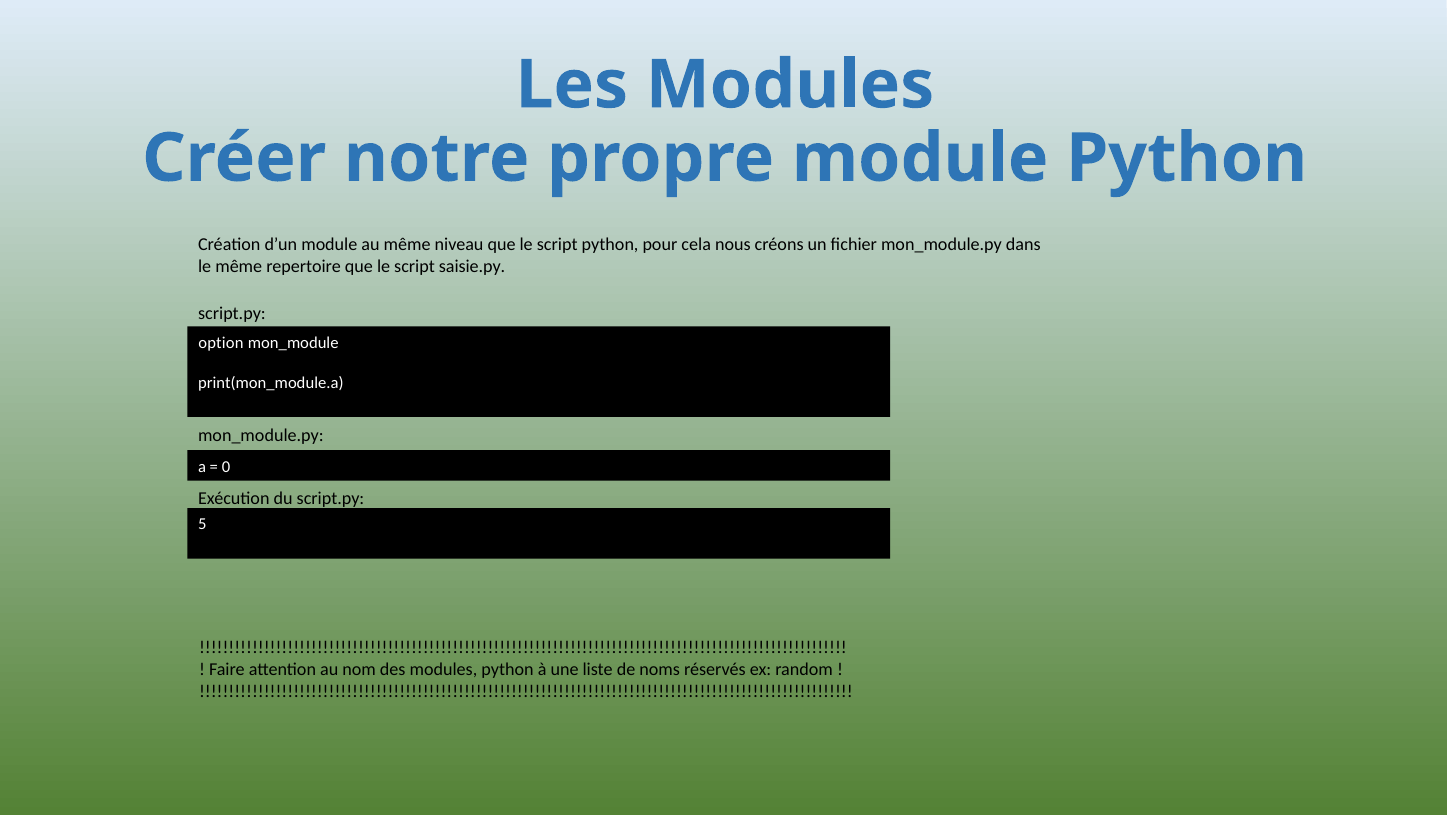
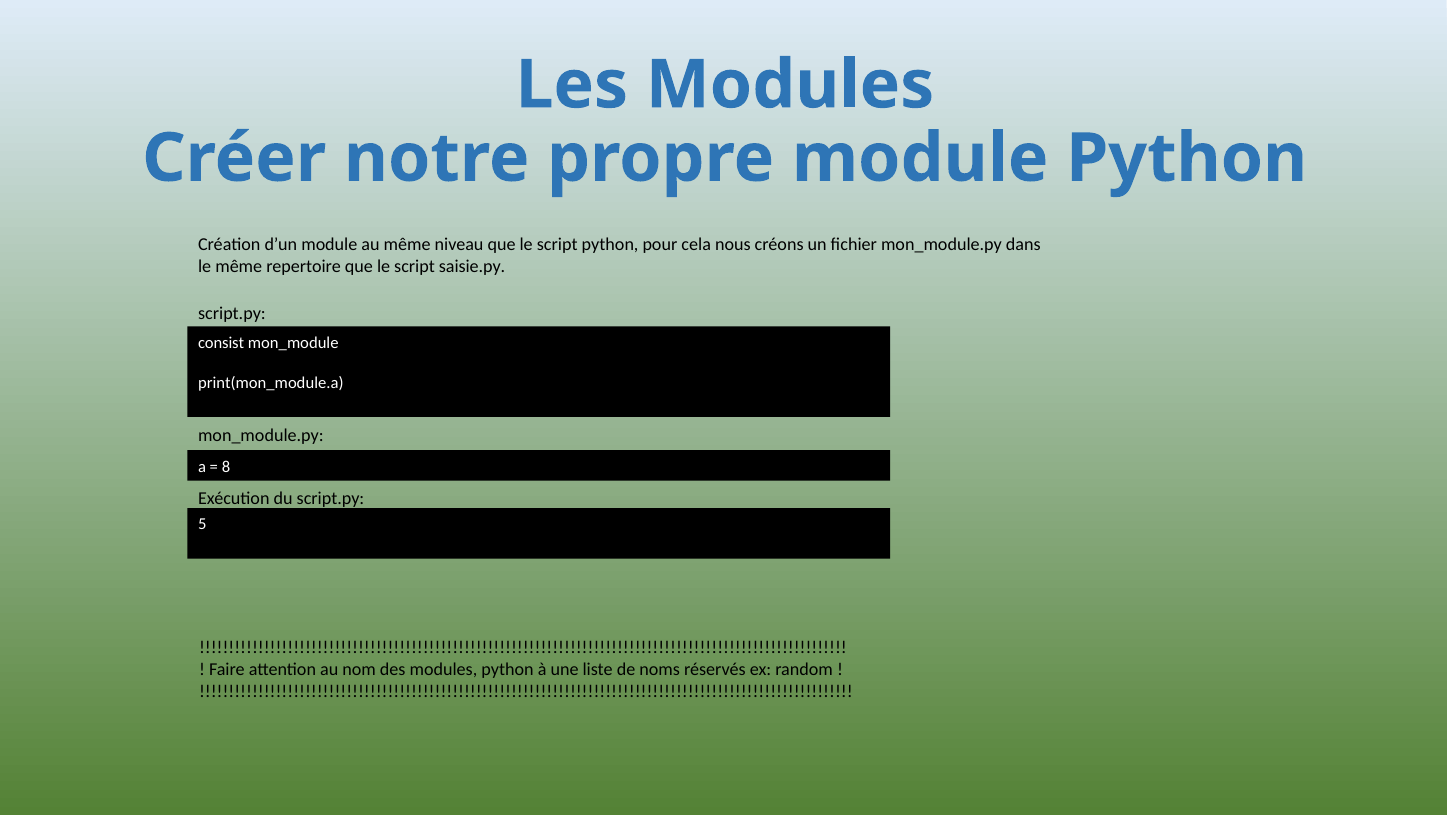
option: option -> consist
0: 0 -> 8
